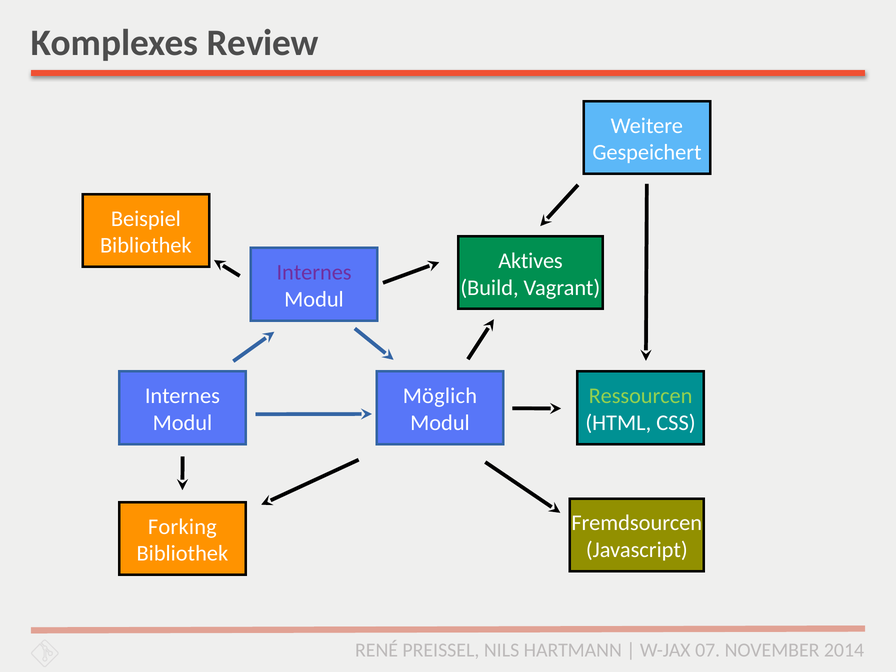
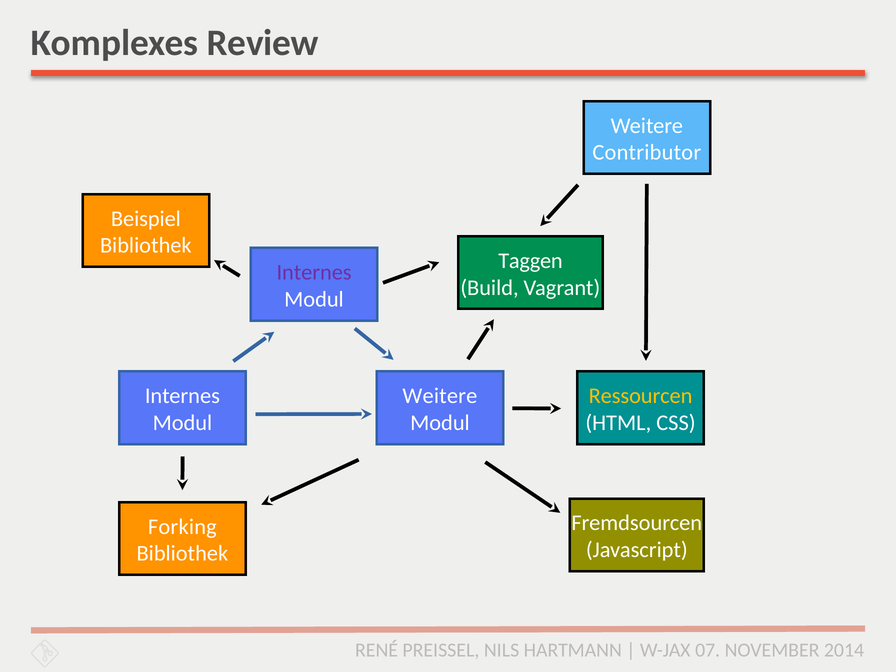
Gespeichert: Gespeichert -> Contributor
Aktives: Aktives -> Taggen
Möglich at (440, 396): Möglich -> Weitere
Ressourcen colour: light green -> yellow
